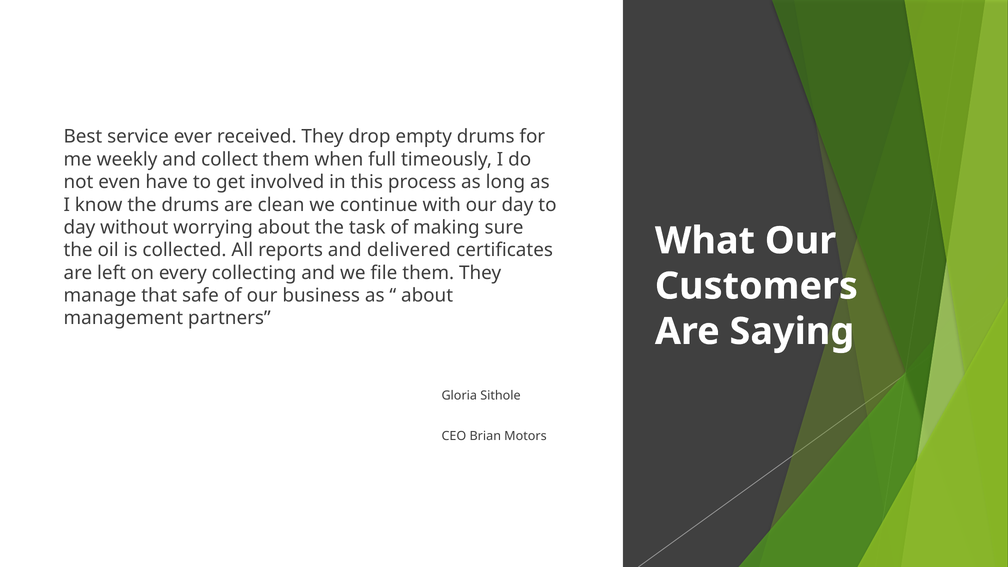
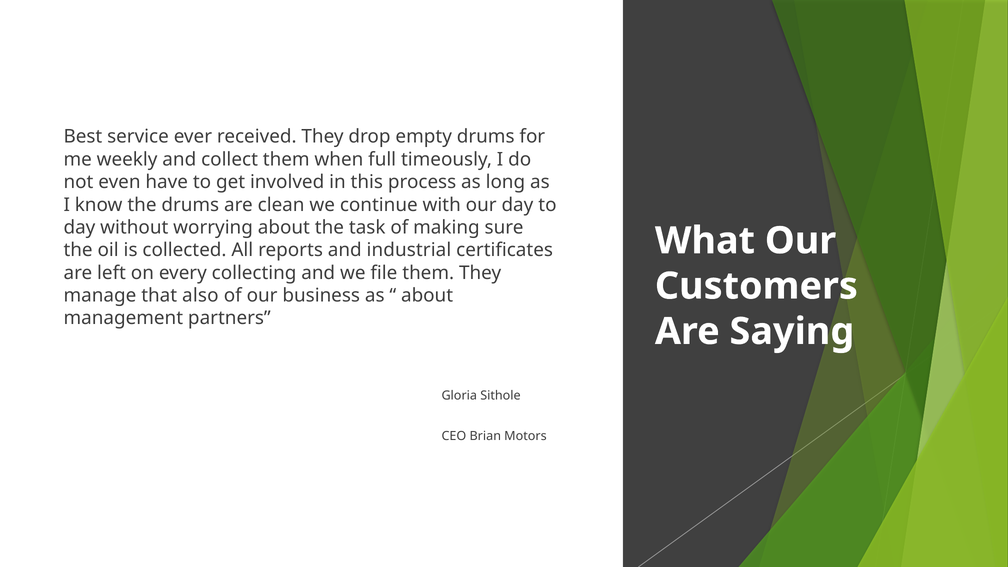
delivered: delivered -> industrial
safe: safe -> also
